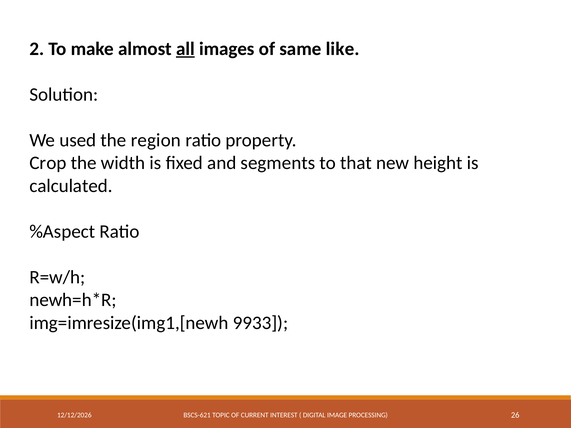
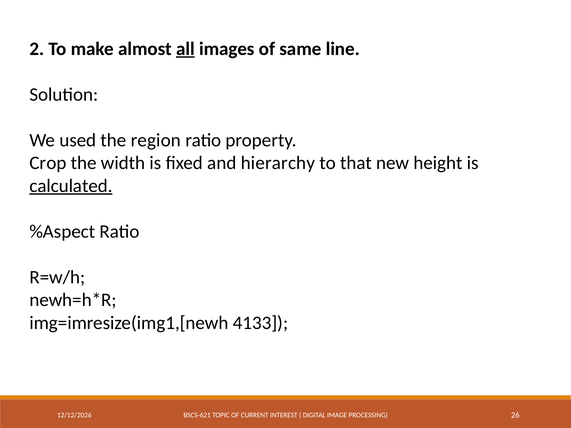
like: like -> line
segments: segments -> hierarchy
calculated underline: none -> present
9933: 9933 -> 4133
